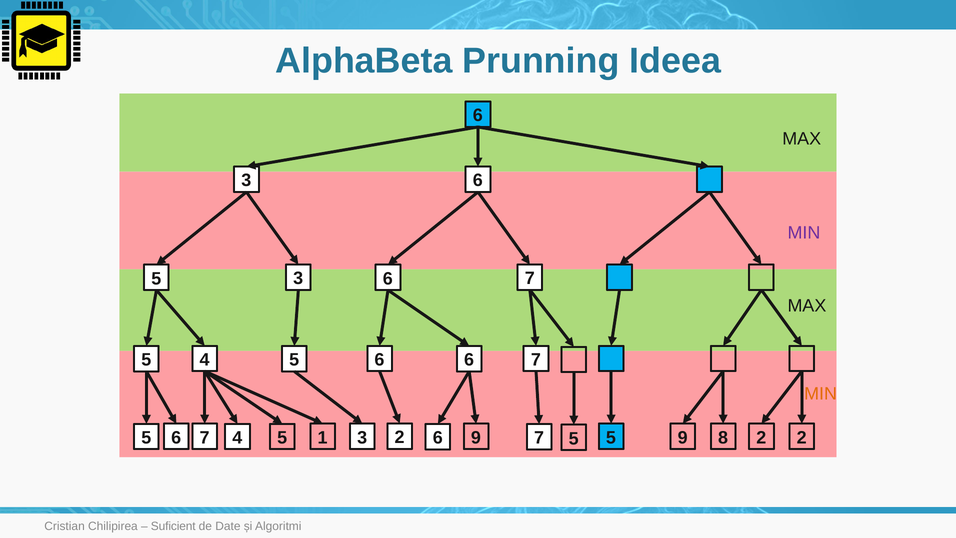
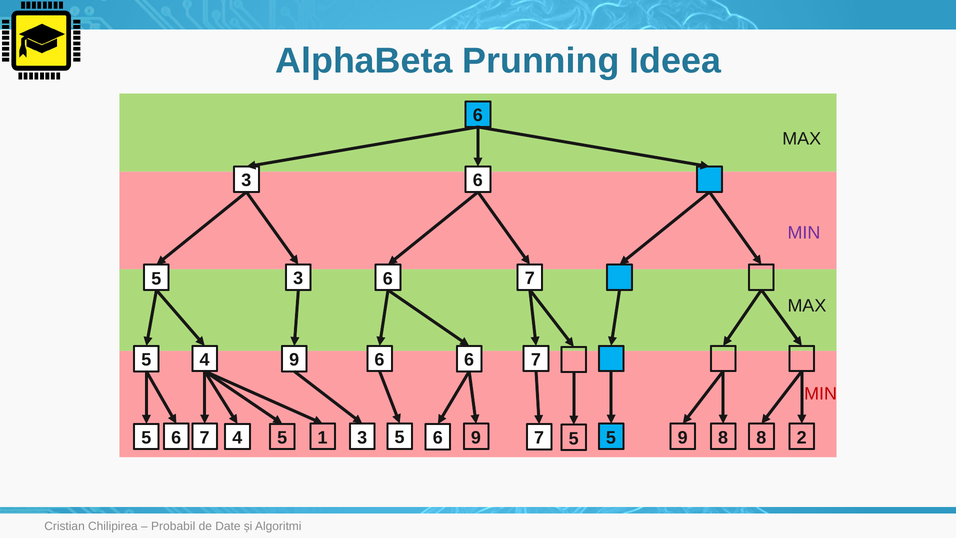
5 at (294, 360): 5 -> 9
MIN at (821, 394) colour: orange -> red
1 2: 2 -> 5
2 at (761, 437): 2 -> 8
Suficient: Suficient -> Probabil
